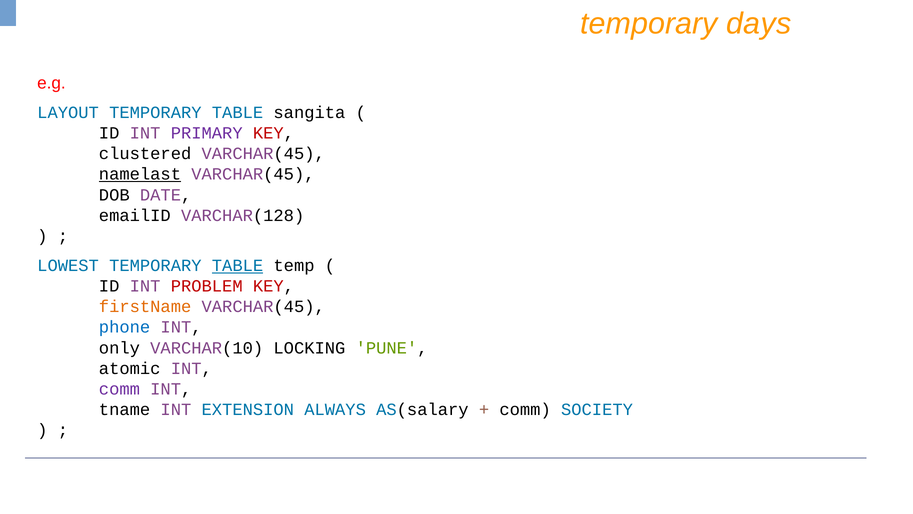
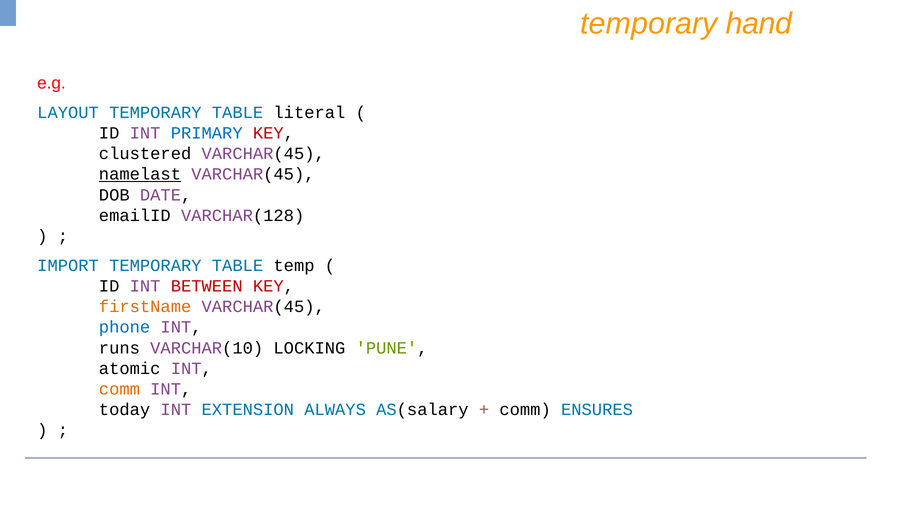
days: days -> hand
sangita: sangita -> literal
PRIMARY colour: purple -> blue
LOWEST: LOWEST -> IMPORT
TABLE at (238, 265) underline: present -> none
PROBLEM: PROBLEM -> BETWEEN
only: only -> runs
comm at (119, 389) colour: purple -> orange
tname: tname -> today
SOCIETY: SOCIETY -> ENSURES
